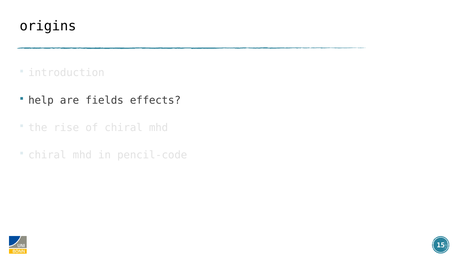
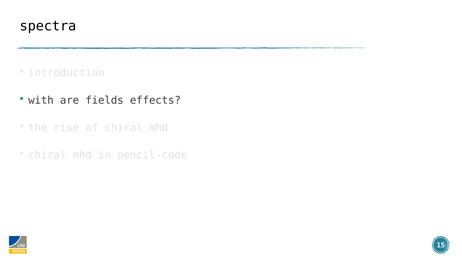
origins: origins -> spectra
help: help -> with
